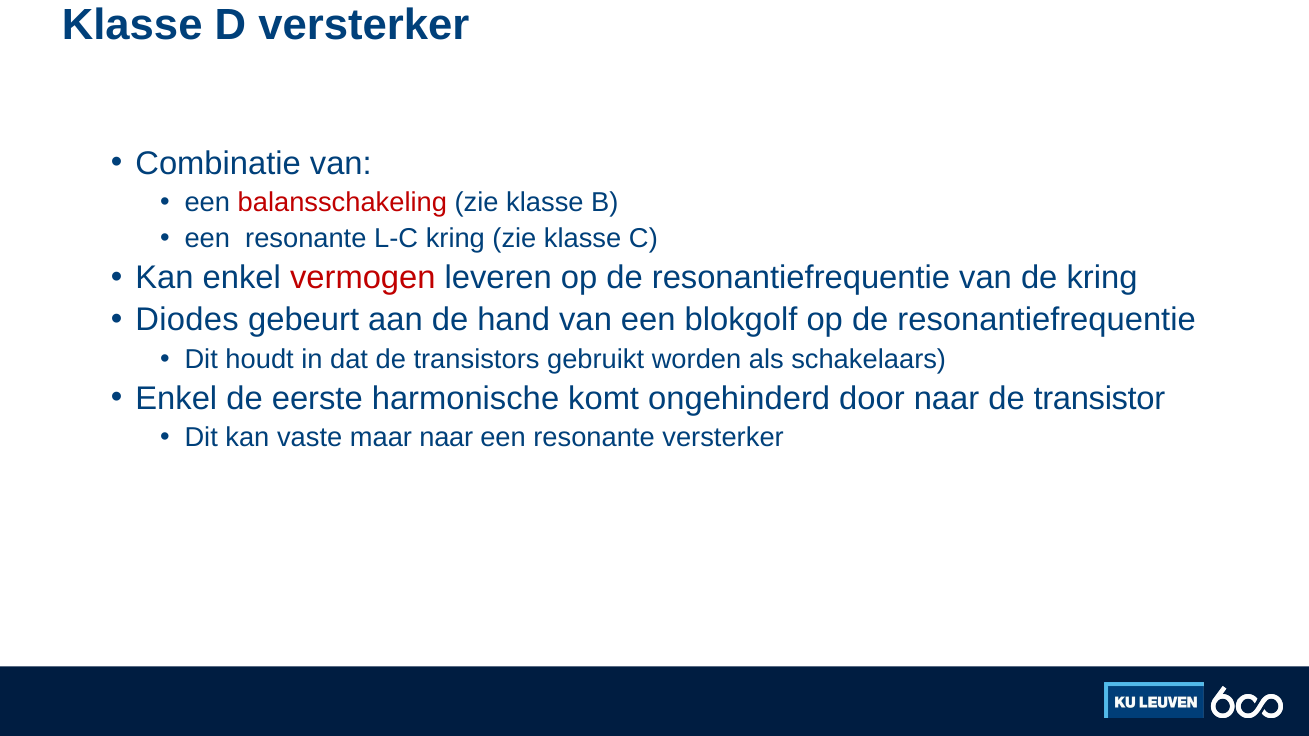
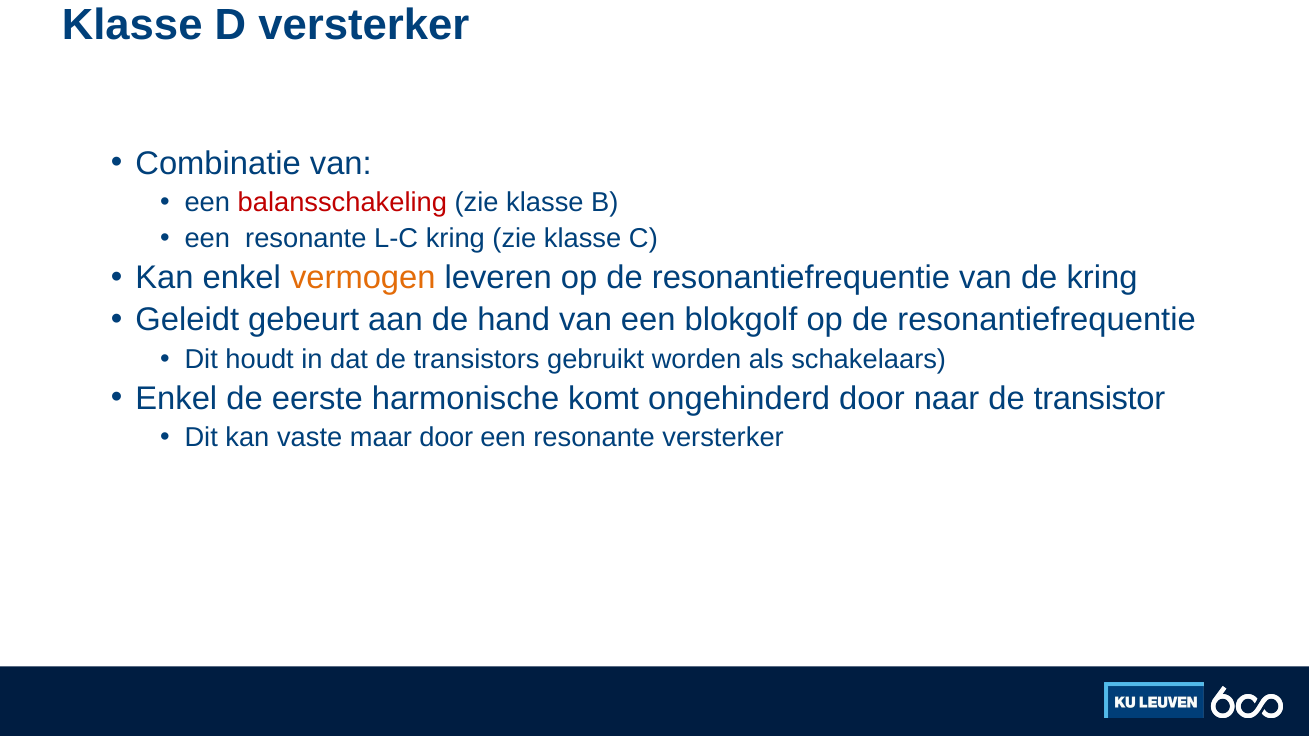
vermogen colour: red -> orange
Diodes: Diodes -> Geleidt
maar naar: naar -> door
